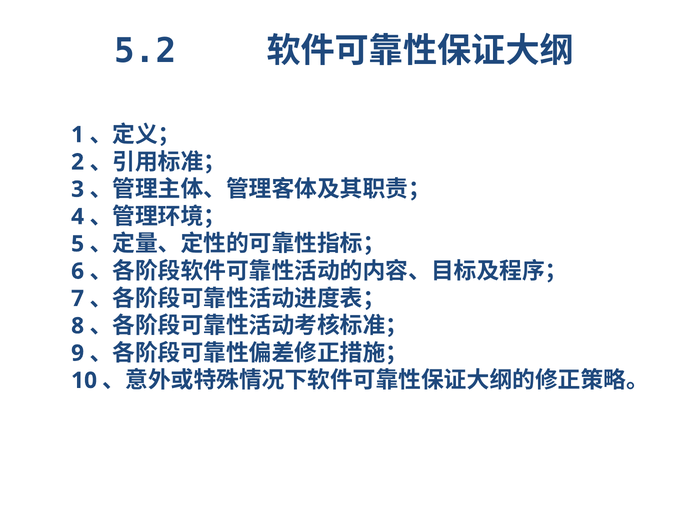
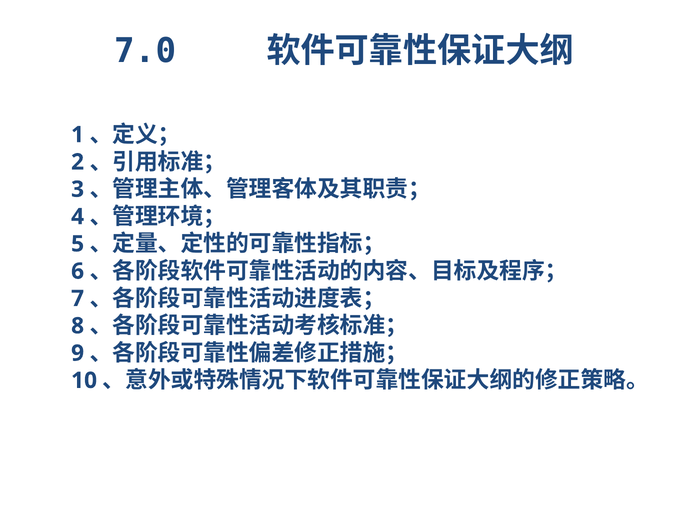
5.2: 5.2 -> 7.0
